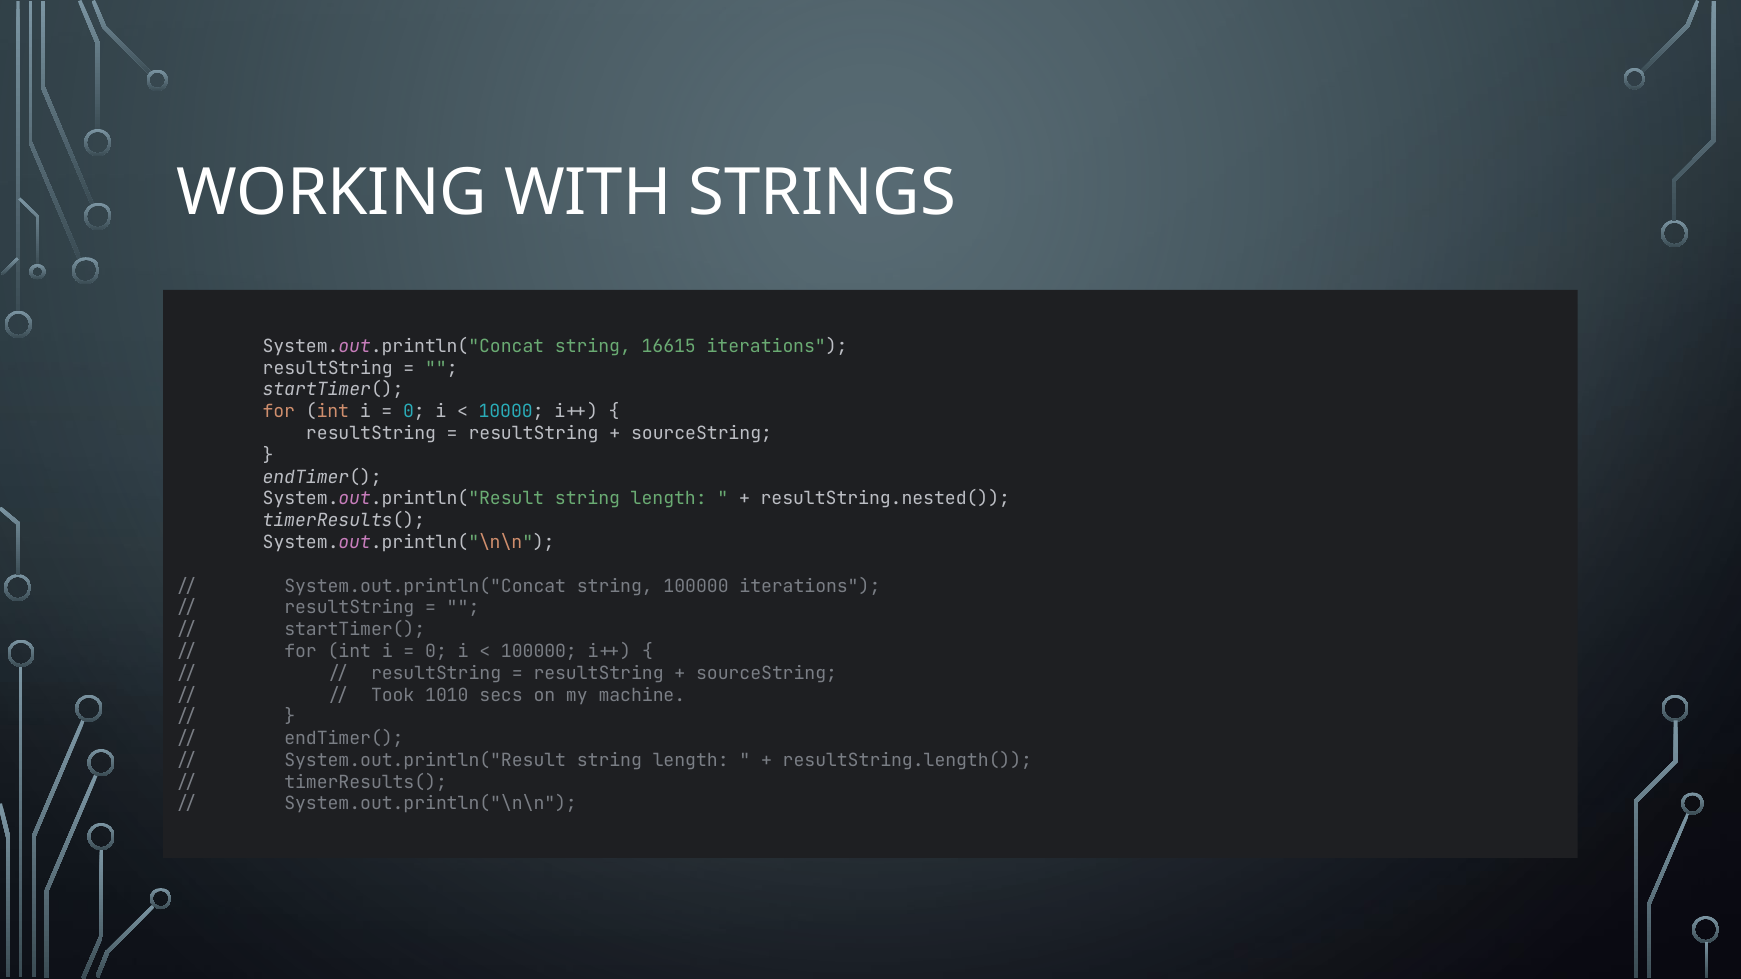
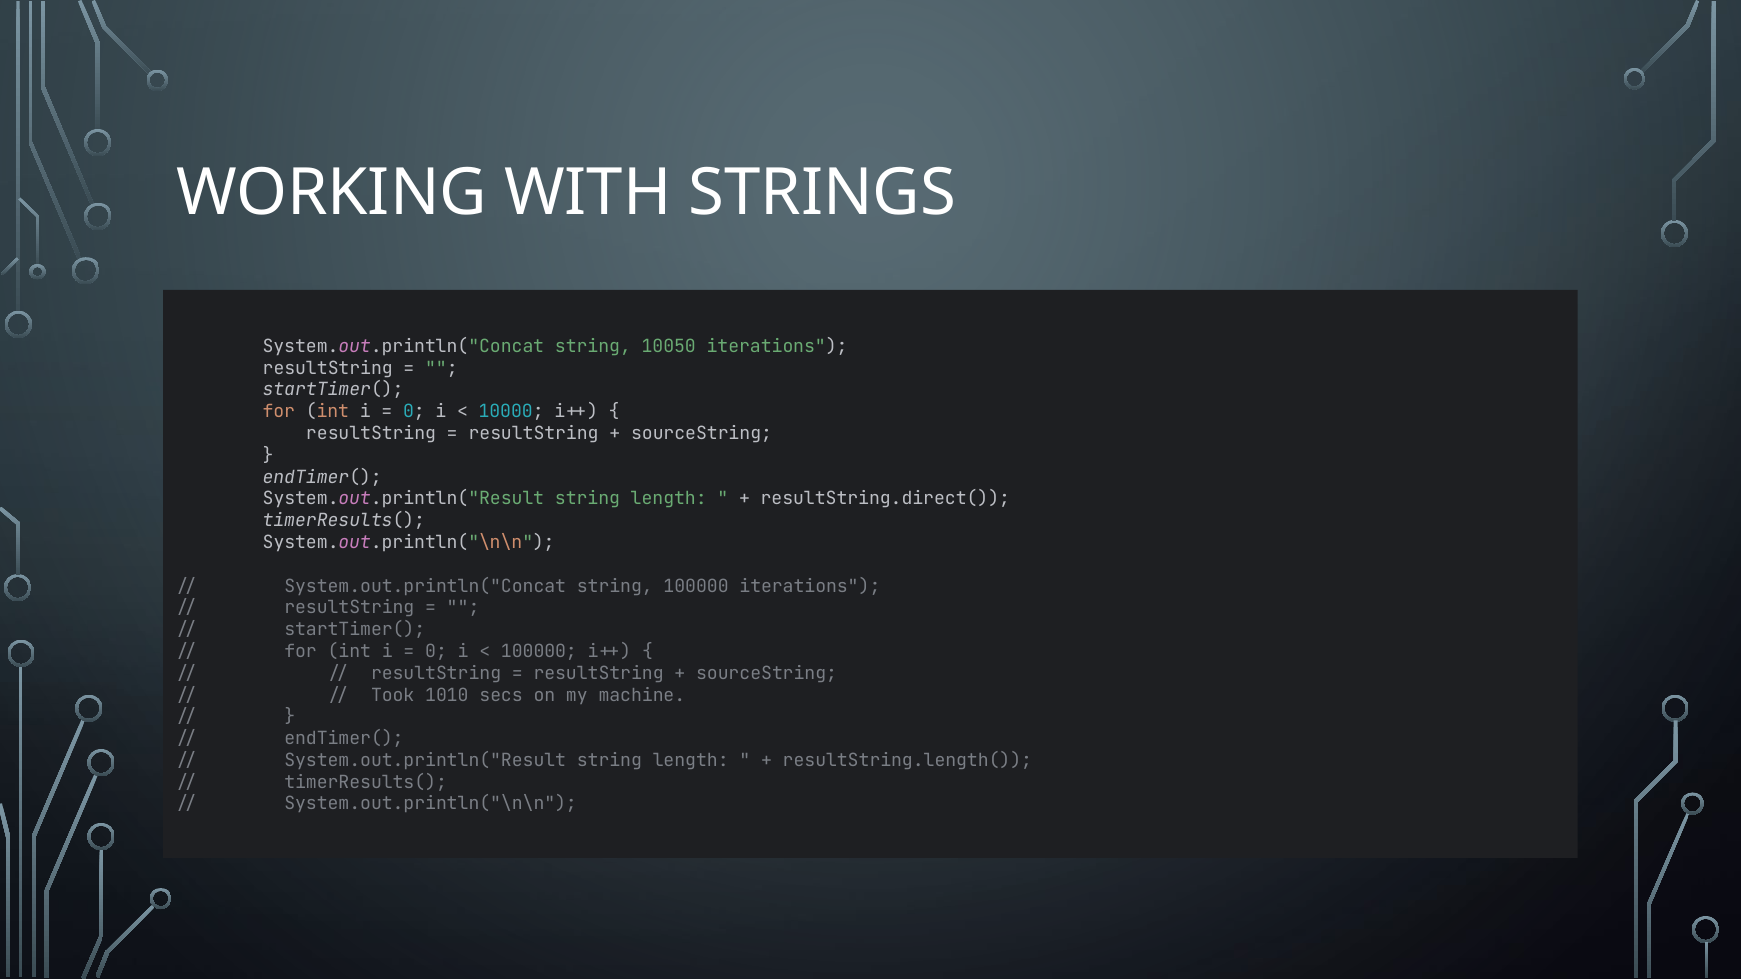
16615: 16615 -> 10050
resultString.nested(: resultString.nested( -> resultString.direct(
